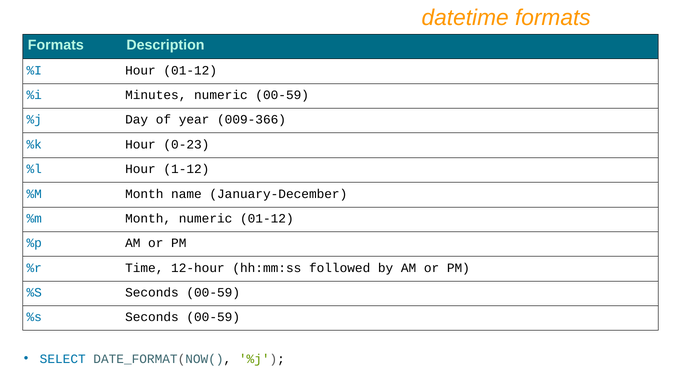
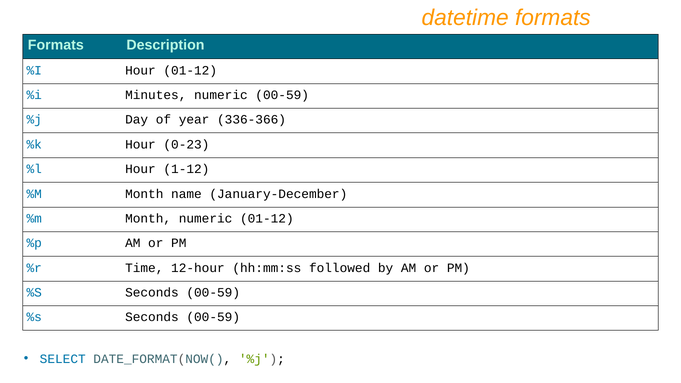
009-366: 009-366 -> 336-366
